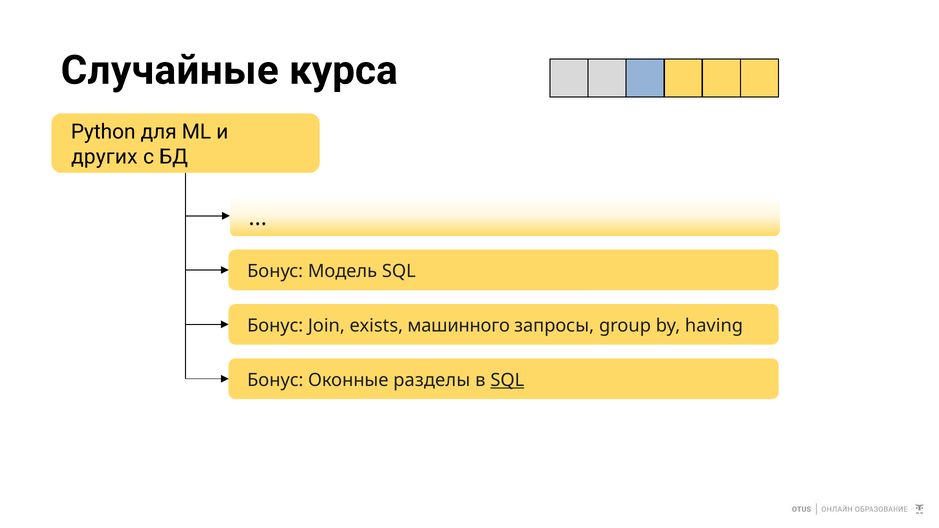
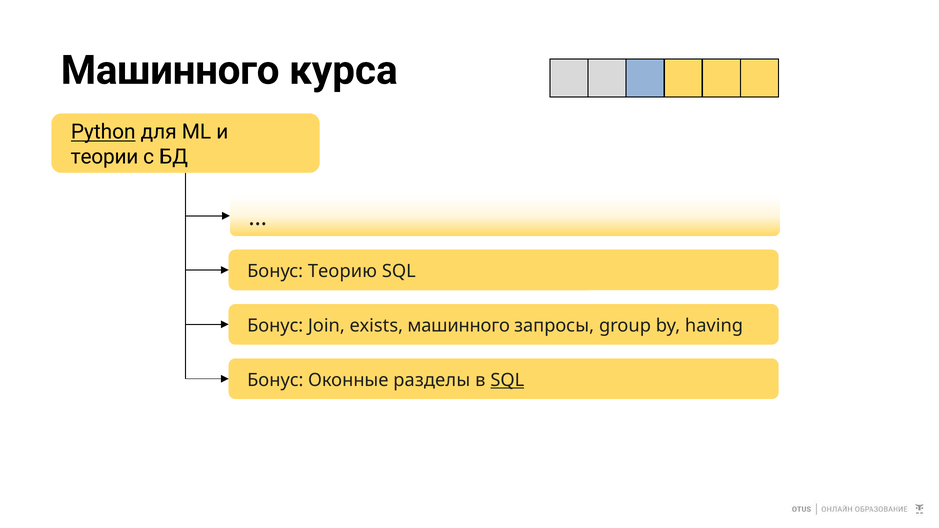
Случайные at (170, 70): Случайные -> Машинного
Python underline: none -> present
других: других -> теории
Модель: Модель -> Теорию
